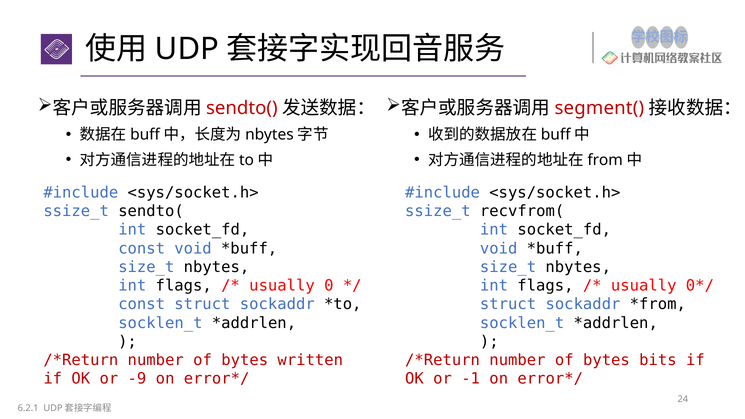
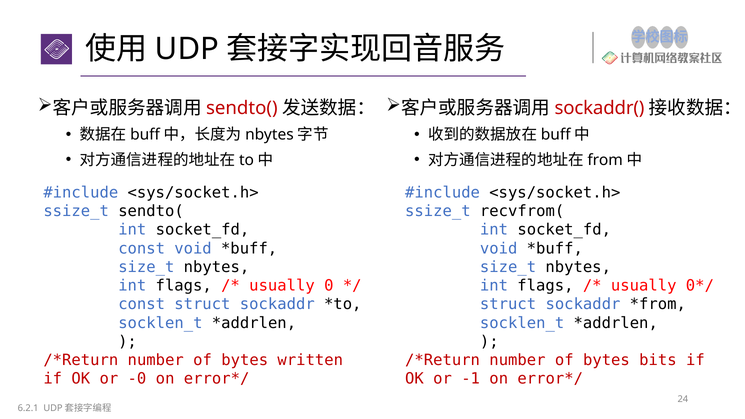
segment(: segment( -> sockaddr(
-9: -9 -> -0
